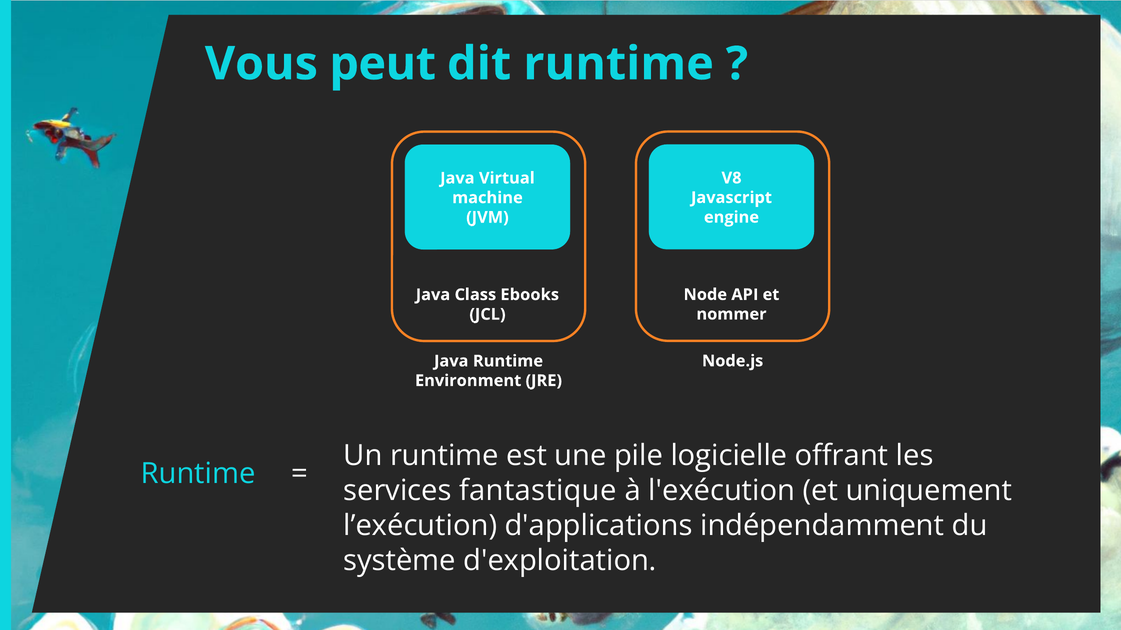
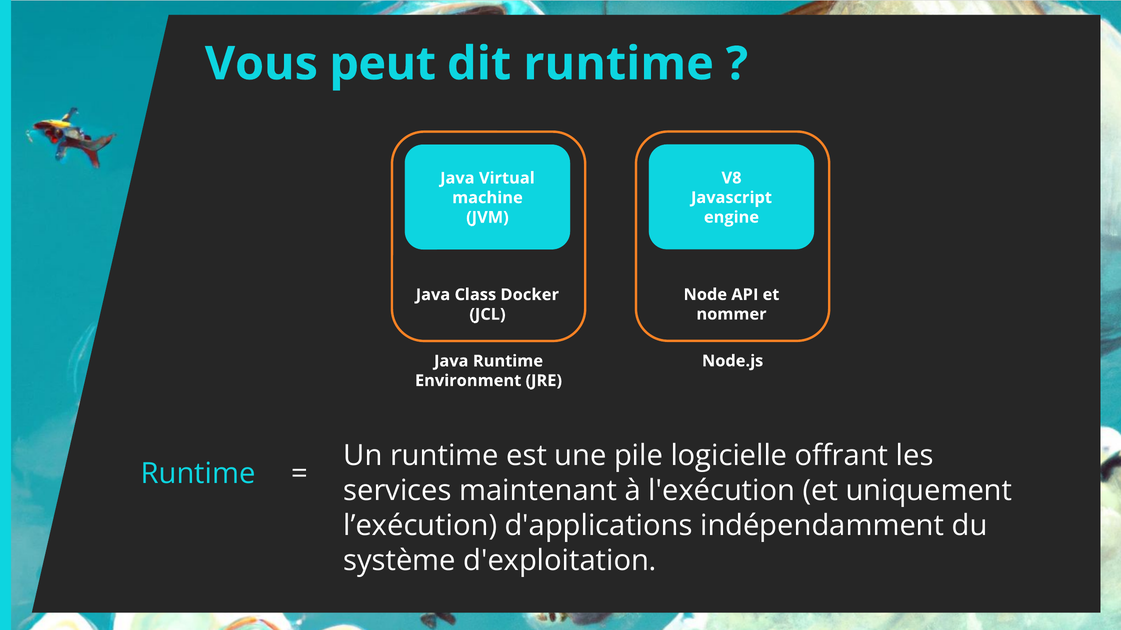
Ebooks: Ebooks -> Docker
fantastique: fantastique -> maintenant
